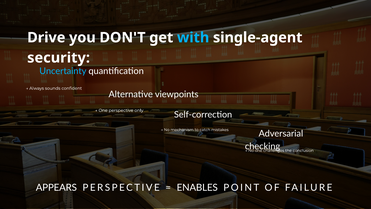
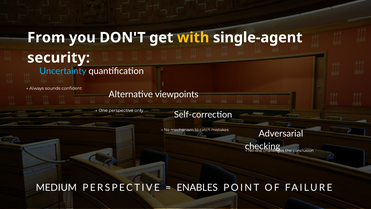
Drive: Drive -> From
with colour: light blue -> yellow
APPEARS: APPEARS -> MEDIUM
